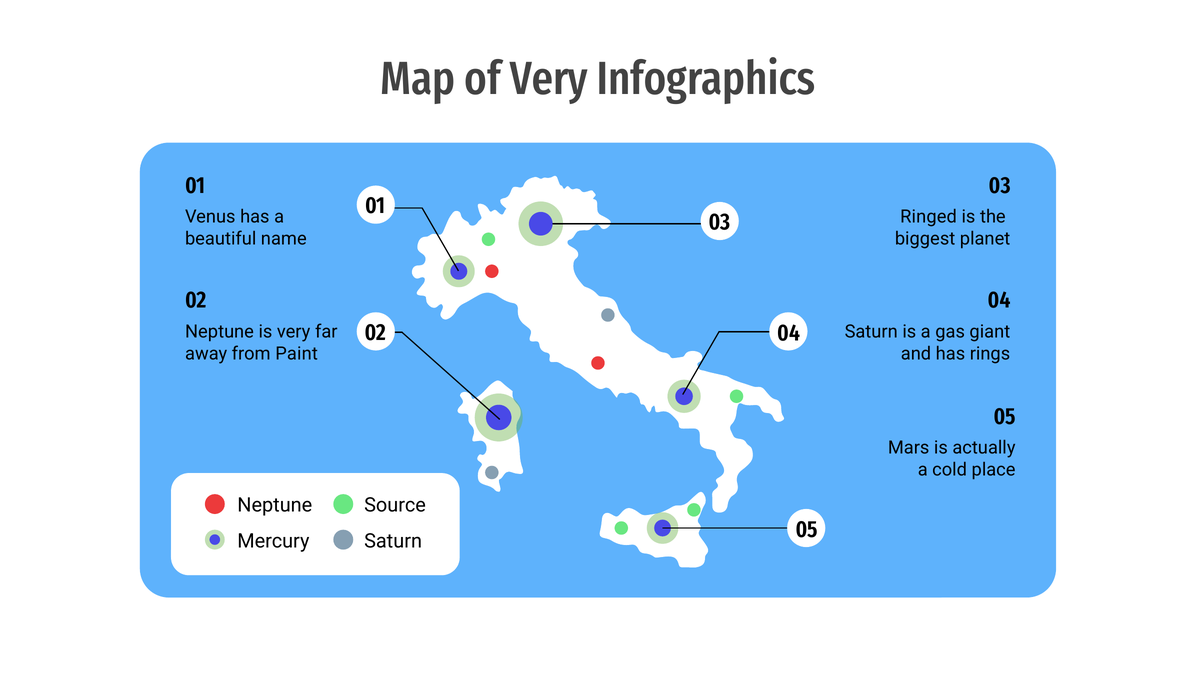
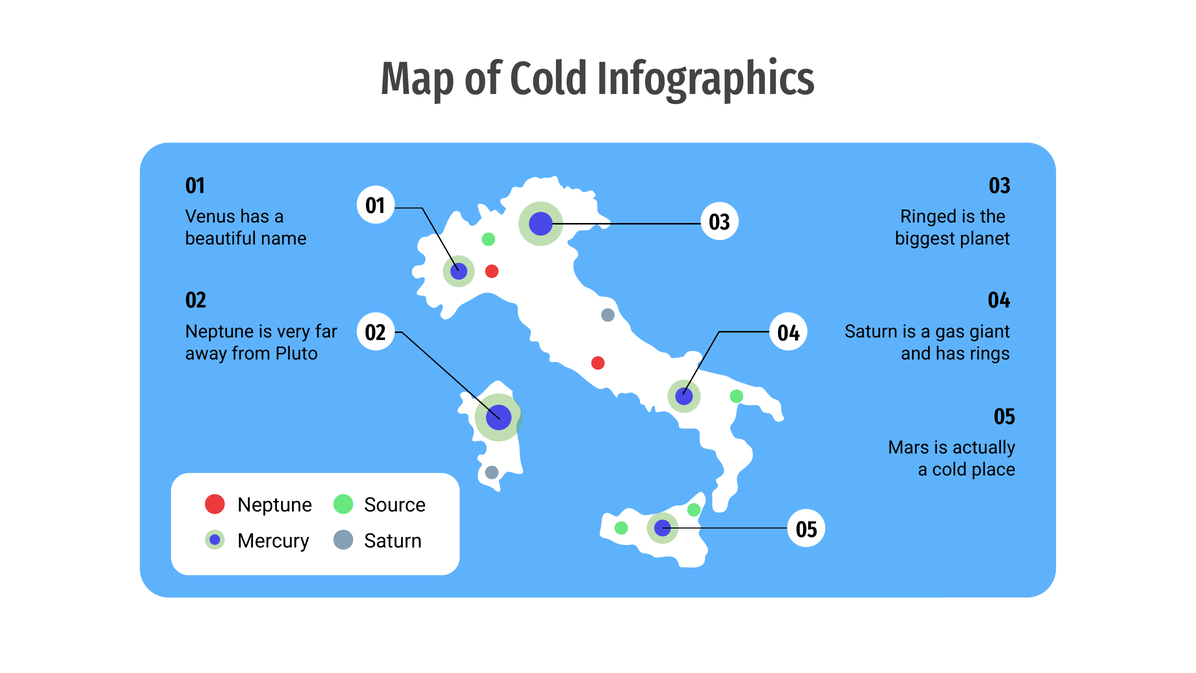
of Very: Very -> Cold
Paint: Paint -> Pluto
